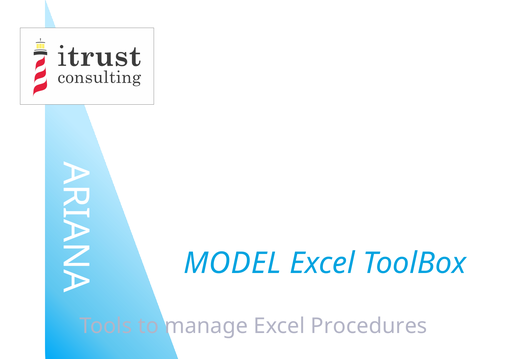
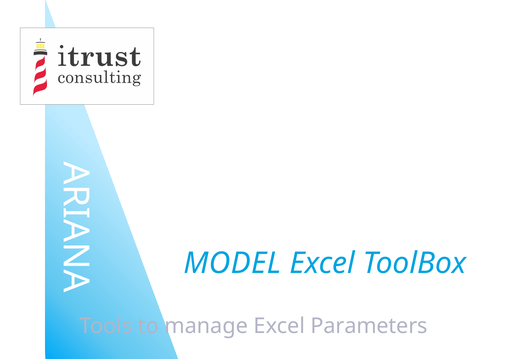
Procedures: Procedures -> Parameters
